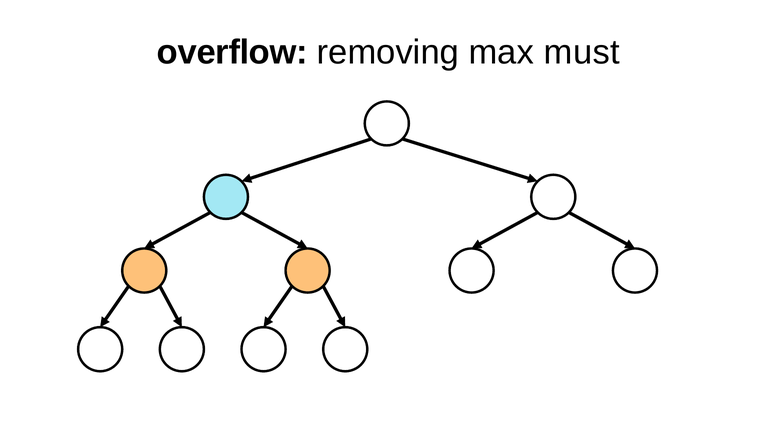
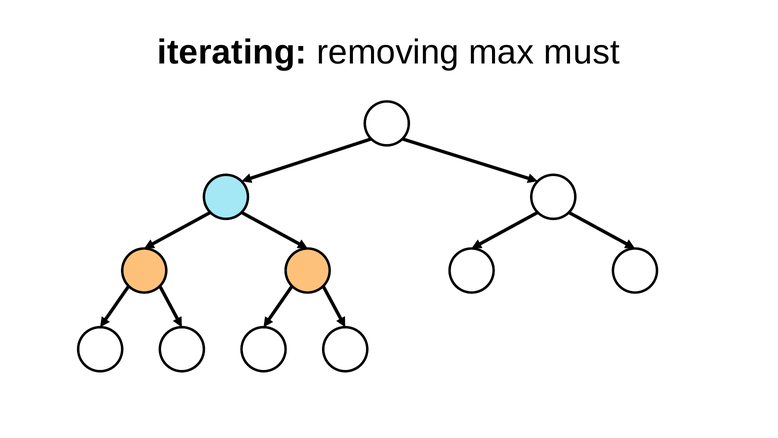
overflow: overflow -> iterating
